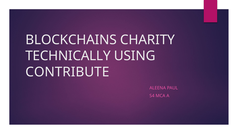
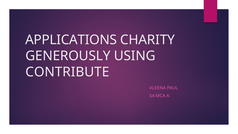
BLOCKCHAINS: BLOCKCHAINS -> APPLICATIONS
TECHNICALLY: TECHNICALLY -> GENEROUSLY
